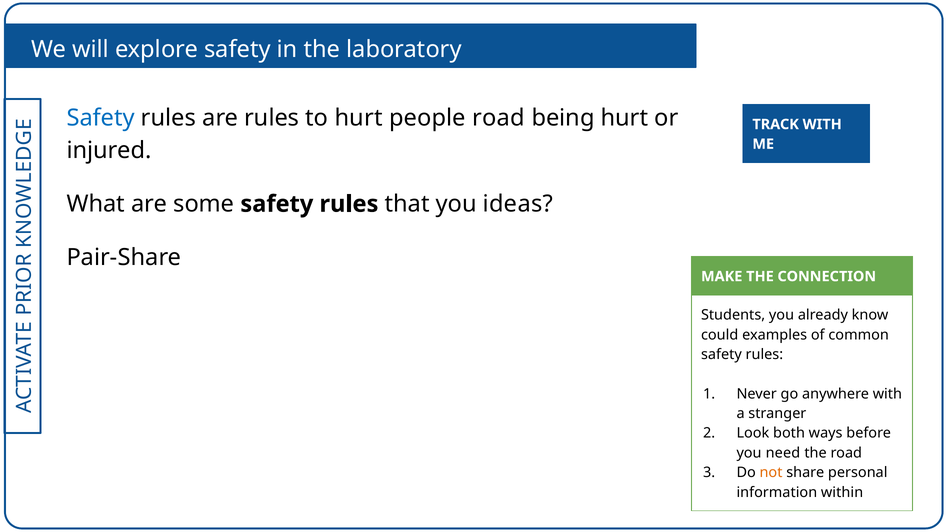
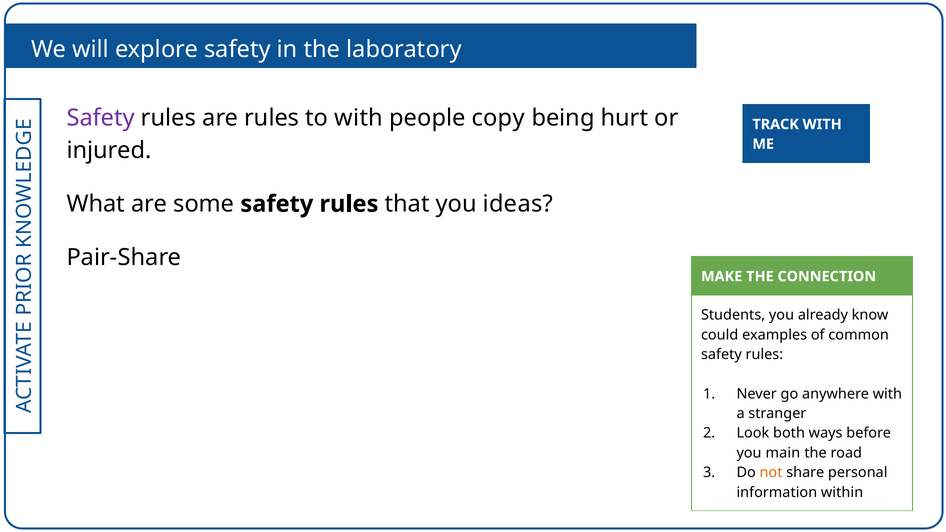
Safety at (101, 118) colour: blue -> purple
to hurt: hurt -> with
people road: road -> copy
need: need -> main
